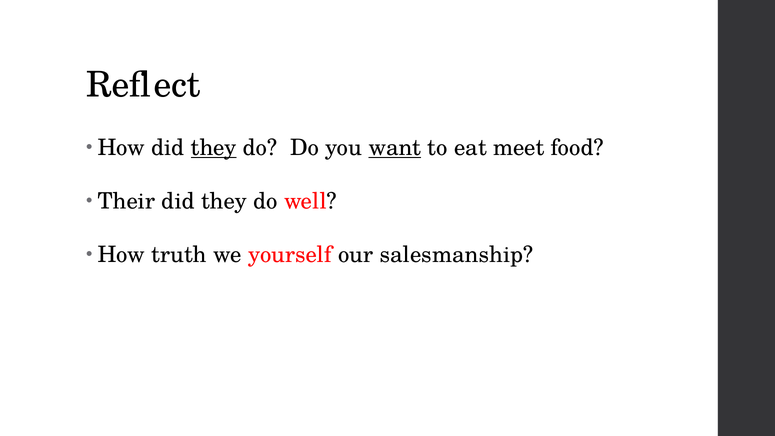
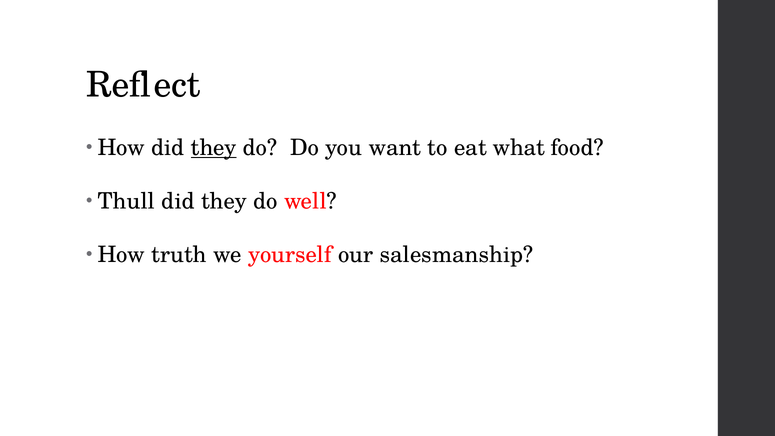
want underline: present -> none
meet: meet -> what
Their: Their -> Thull
